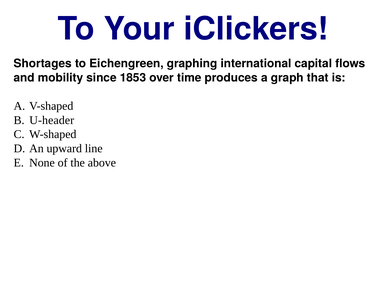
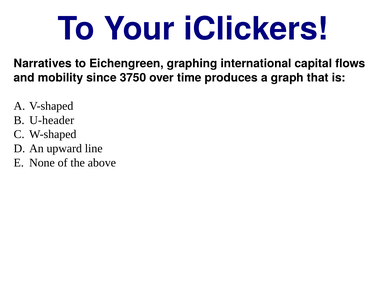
Shortages: Shortages -> Narratives
1853: 1853 -> 3750
